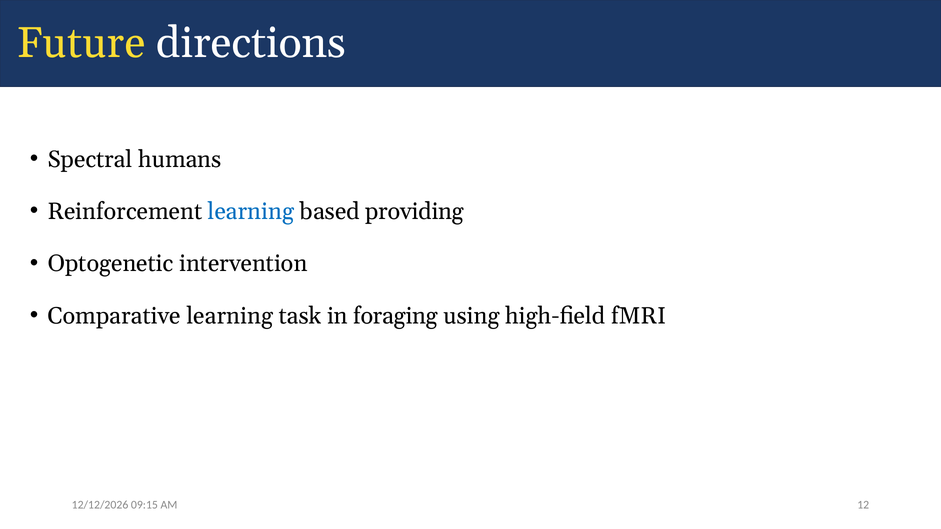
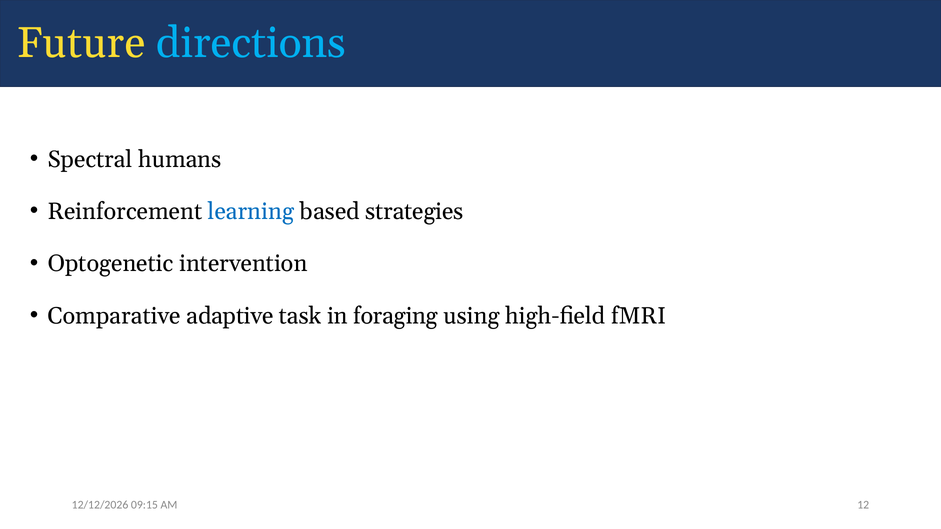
directions colour: white -> light blue
providing: providing -> strategies
Comparative learning: learning -> adaptive
